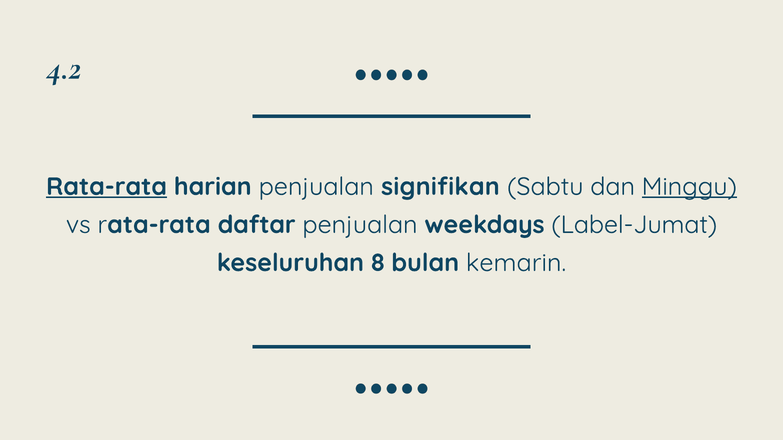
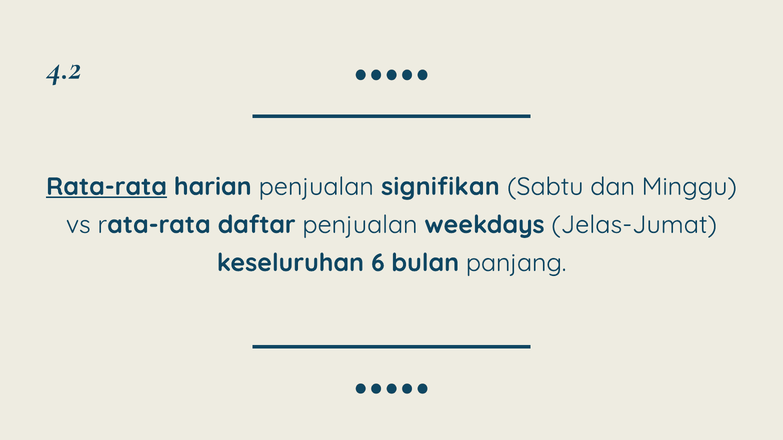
Minggu underline: present -> none
Label-Jumat: Label-Jumat -> Jelas-Jumat
8: 8 -> 6
kemarin: kemarin -> panjang
